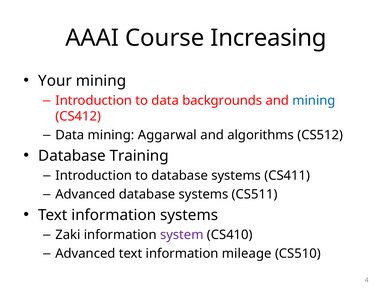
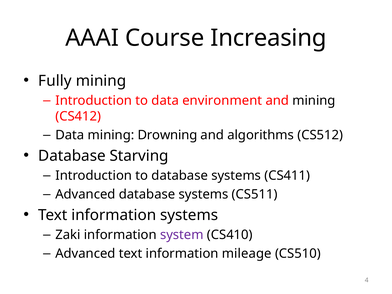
Your: Your -> Fully
backgrounds: backgrounds -> environment
mining at (314, 101) colour: blue -> black
Aggarwal: Aggarwal -> Drowning
Training: Training -> Starving
